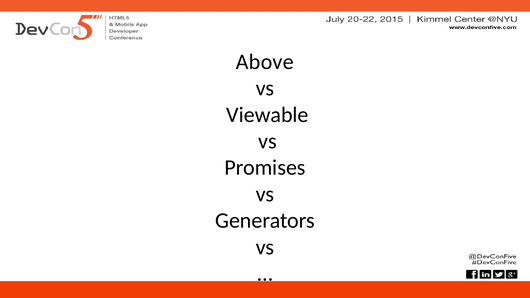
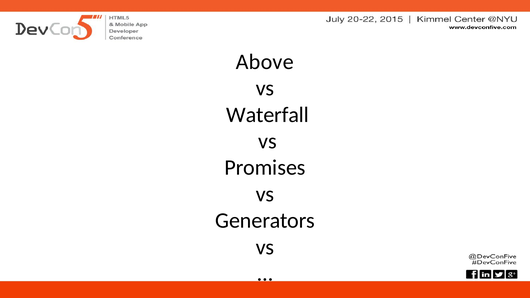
Viewable: Viewable -> Waterfall
